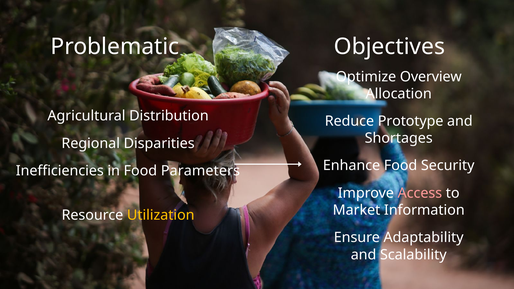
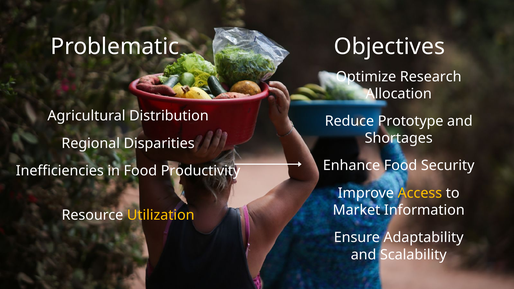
Overview: Overview -> Research
Parameters: Parameters -> Productivity
Access colour: pink -> yellow
